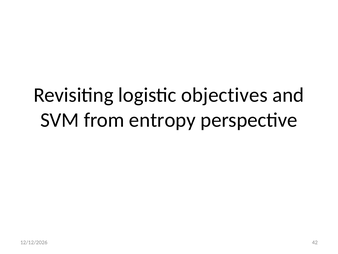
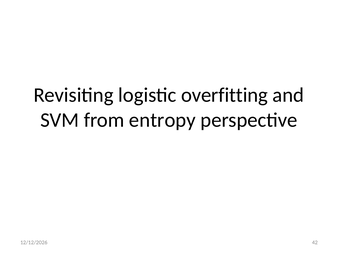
objectives: objectives -> overfitting
